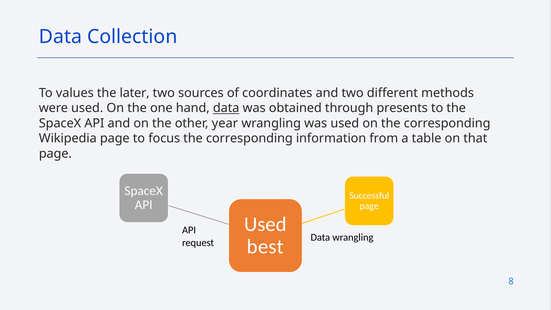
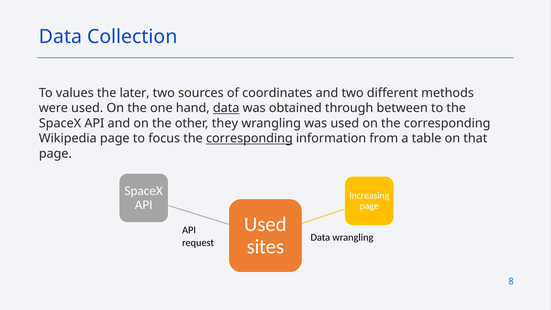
presents: presents -> between
year: year -> they
corresponding at (249, 138) underline: none -> present
Successful: Successful -> Increasing
best: best -> sites
